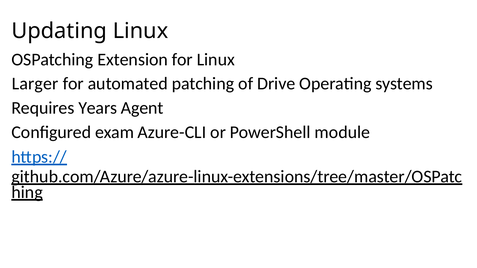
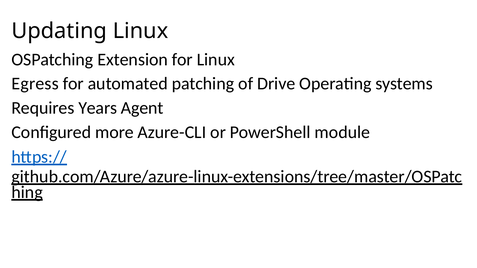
Larger: Larger -> Egress
exam: exam -> more
